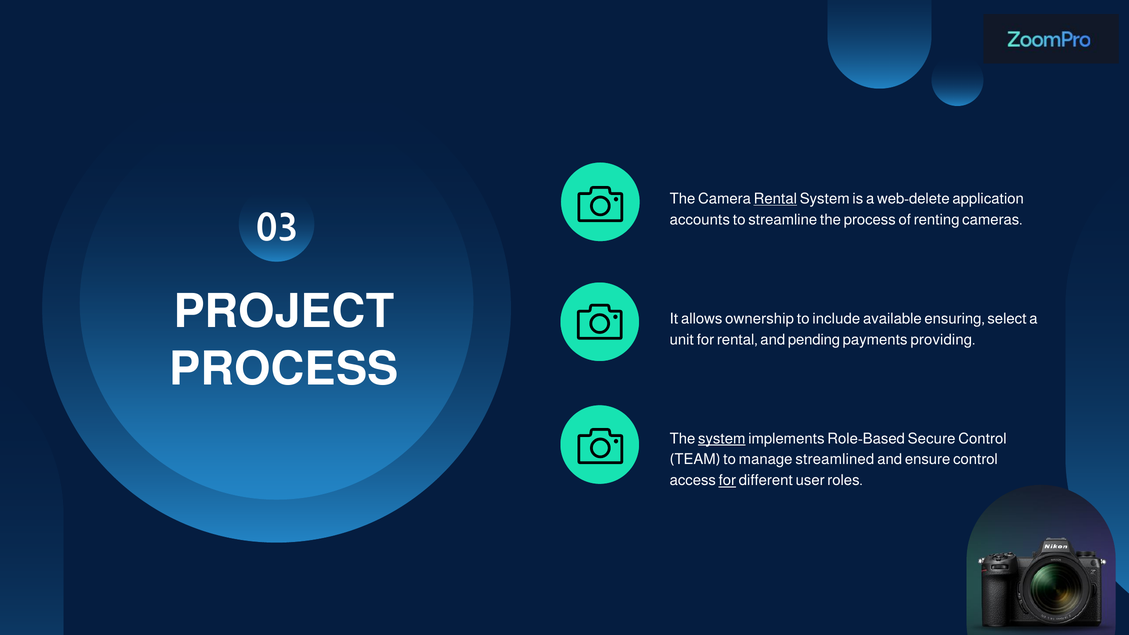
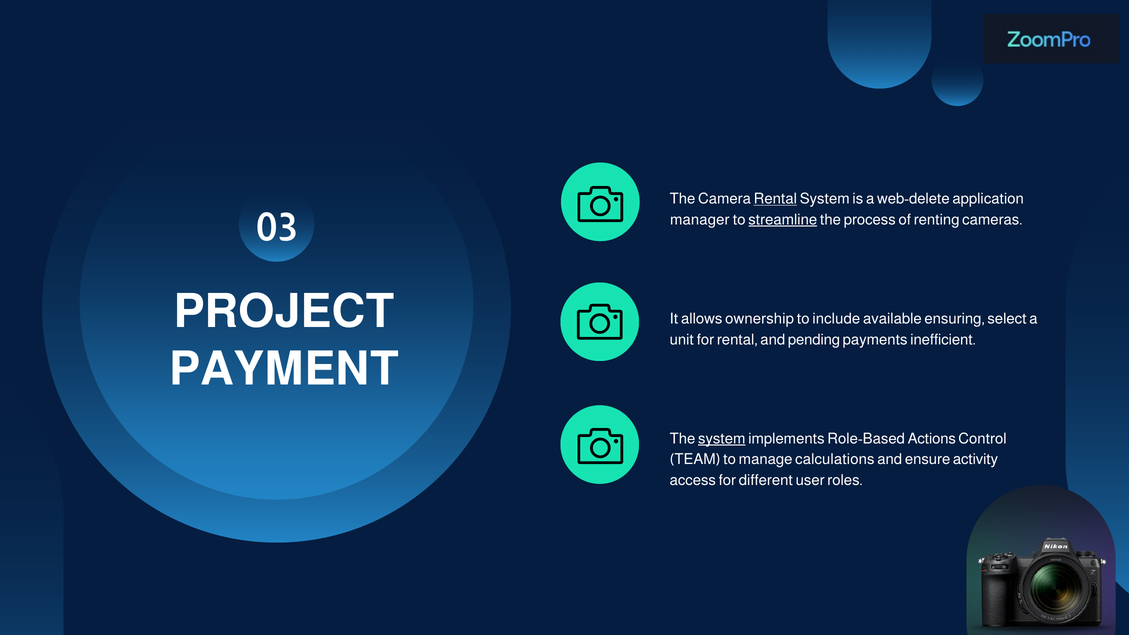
accounts: accounts -> manager
streamline underline: none -> present
providing: providing -> inefficient
PROCESS at (284, 369): PROCESS -> PAYMENT
Secure: Secure -> Actions
streamlined: streamlined -> calculations
ensure control: control -> activity
for at (727, 480) underline: present -> none
